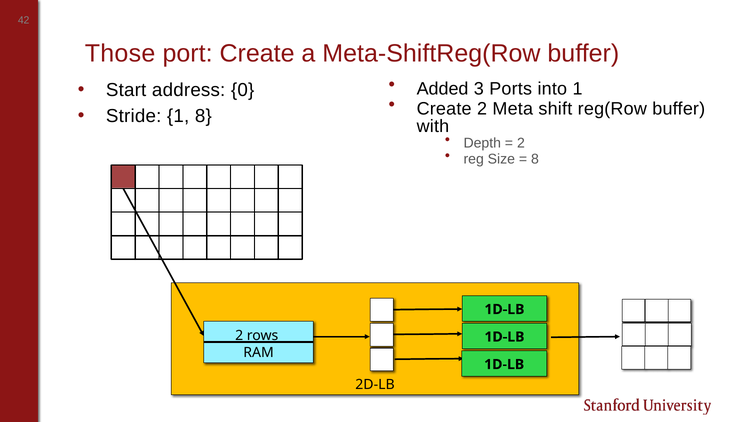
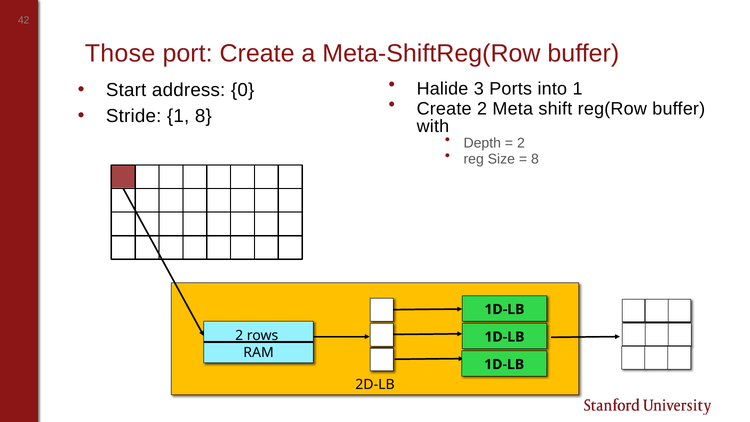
Added: Added -> Halide
